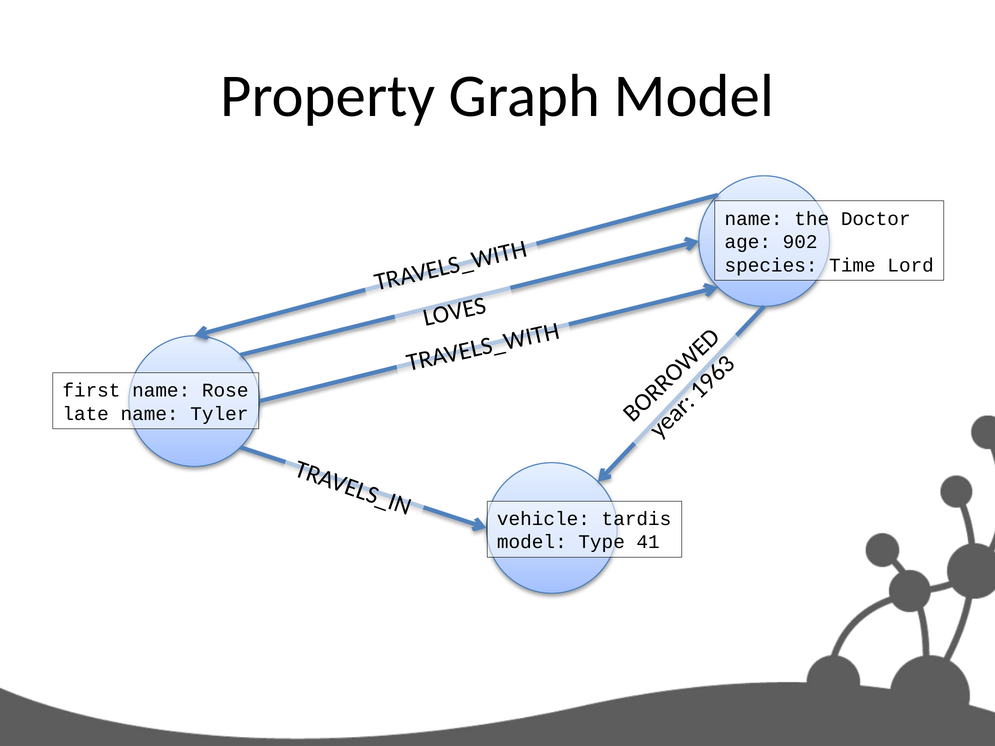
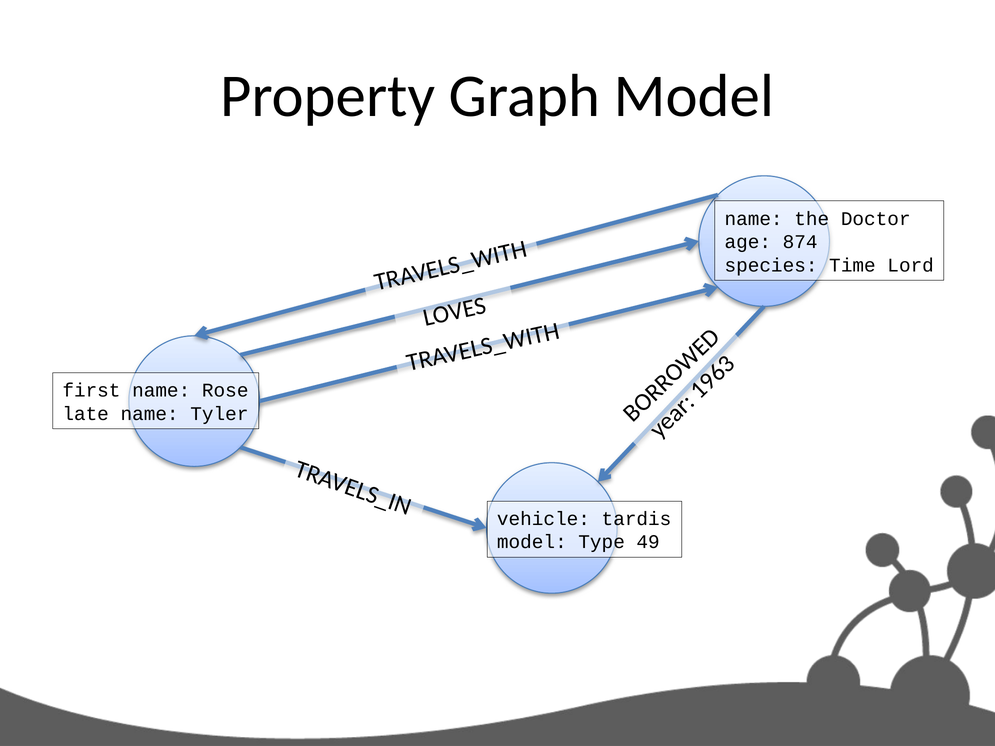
902: 902 -> 874
41: 41 -> 49
